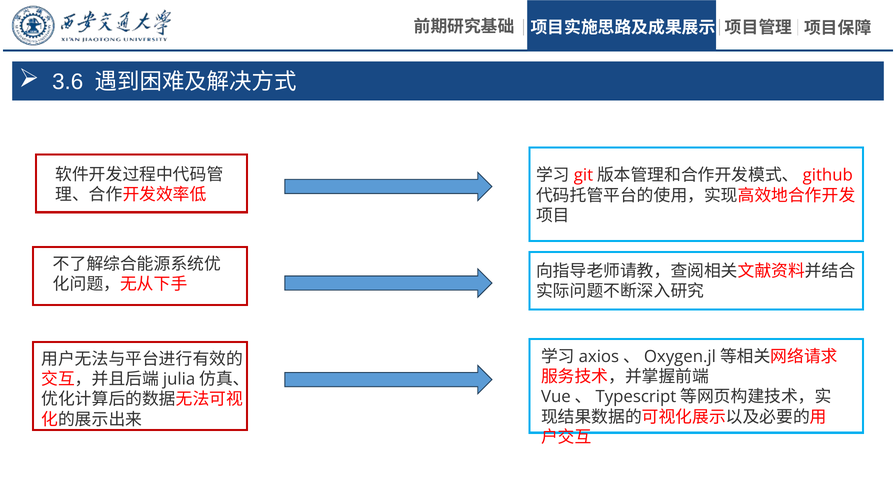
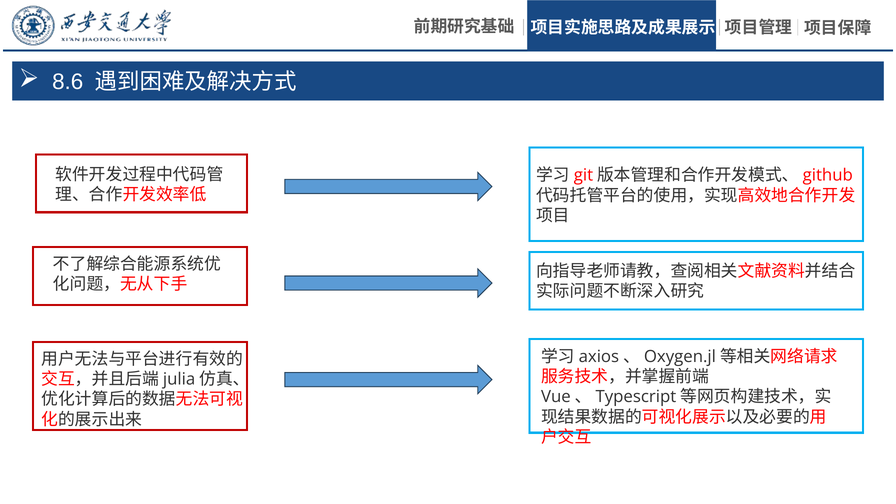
3.6: 3.6 -> 8.6
